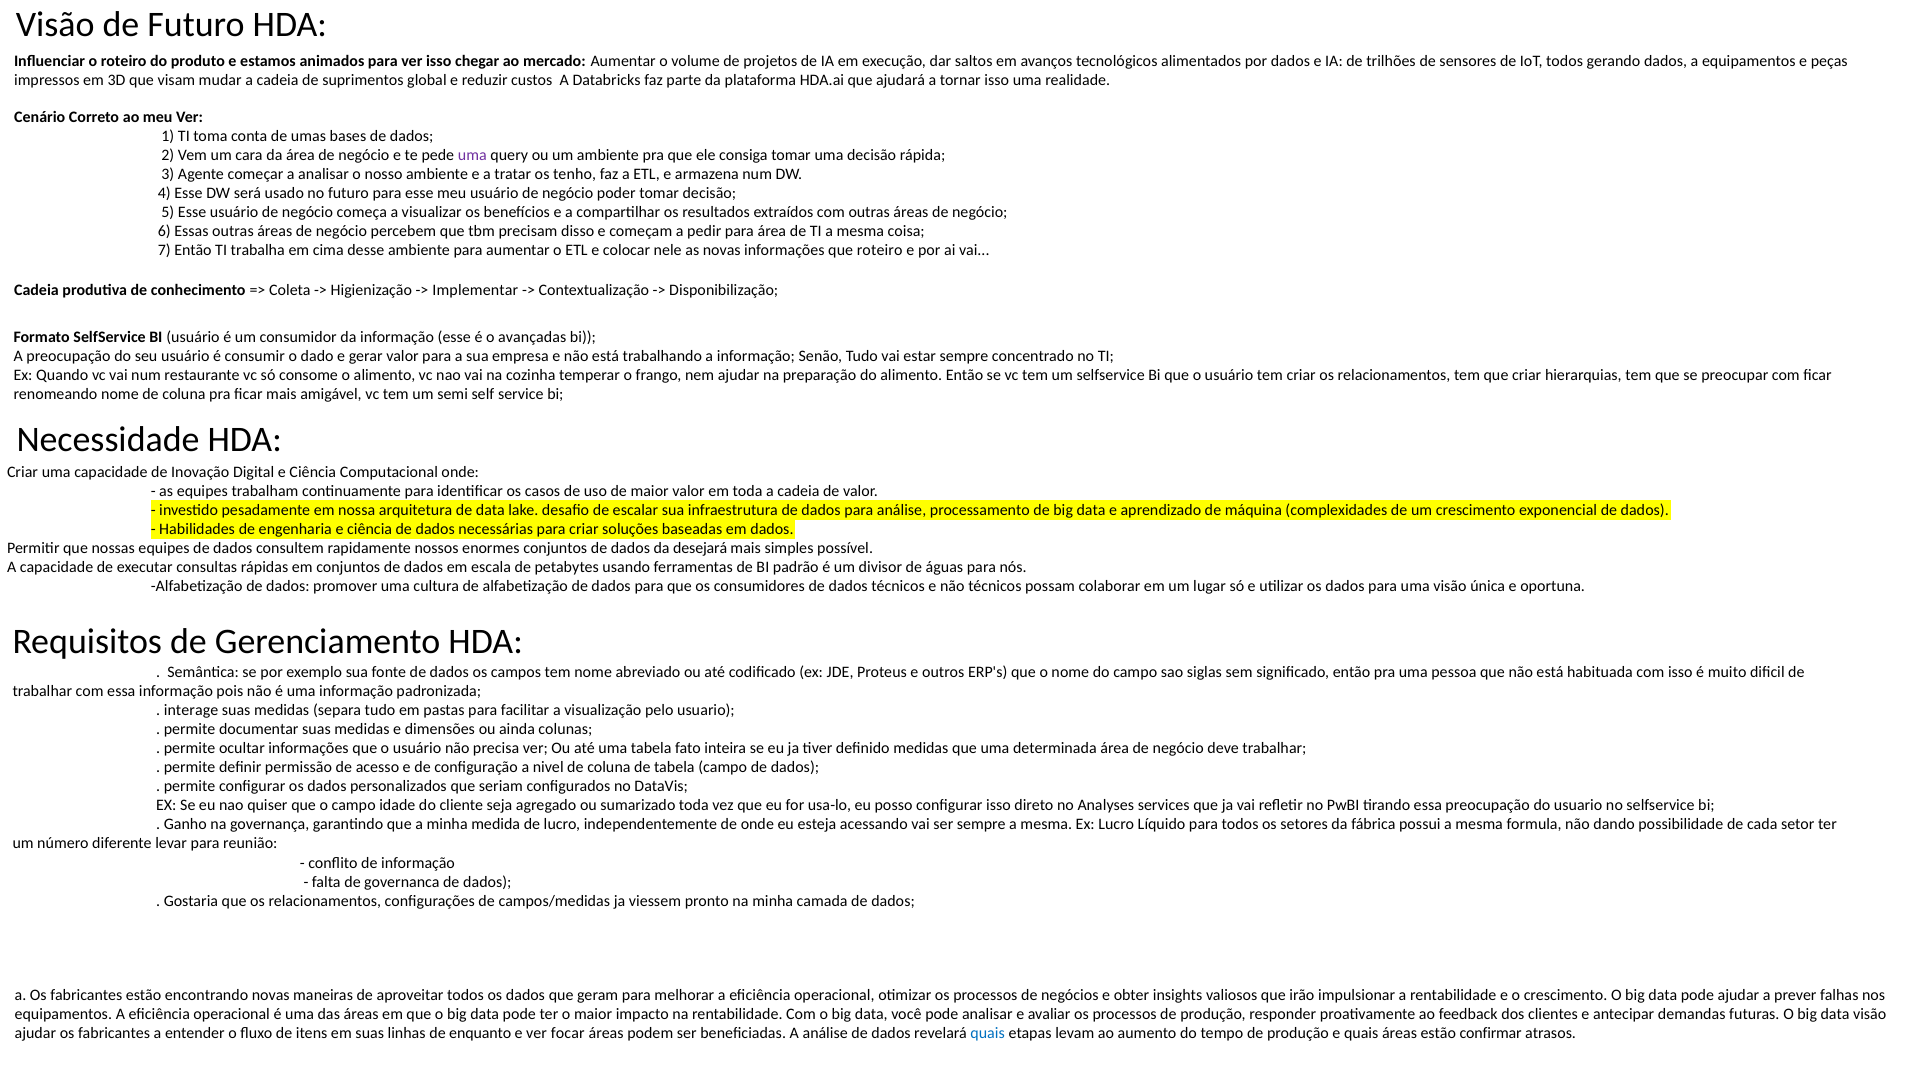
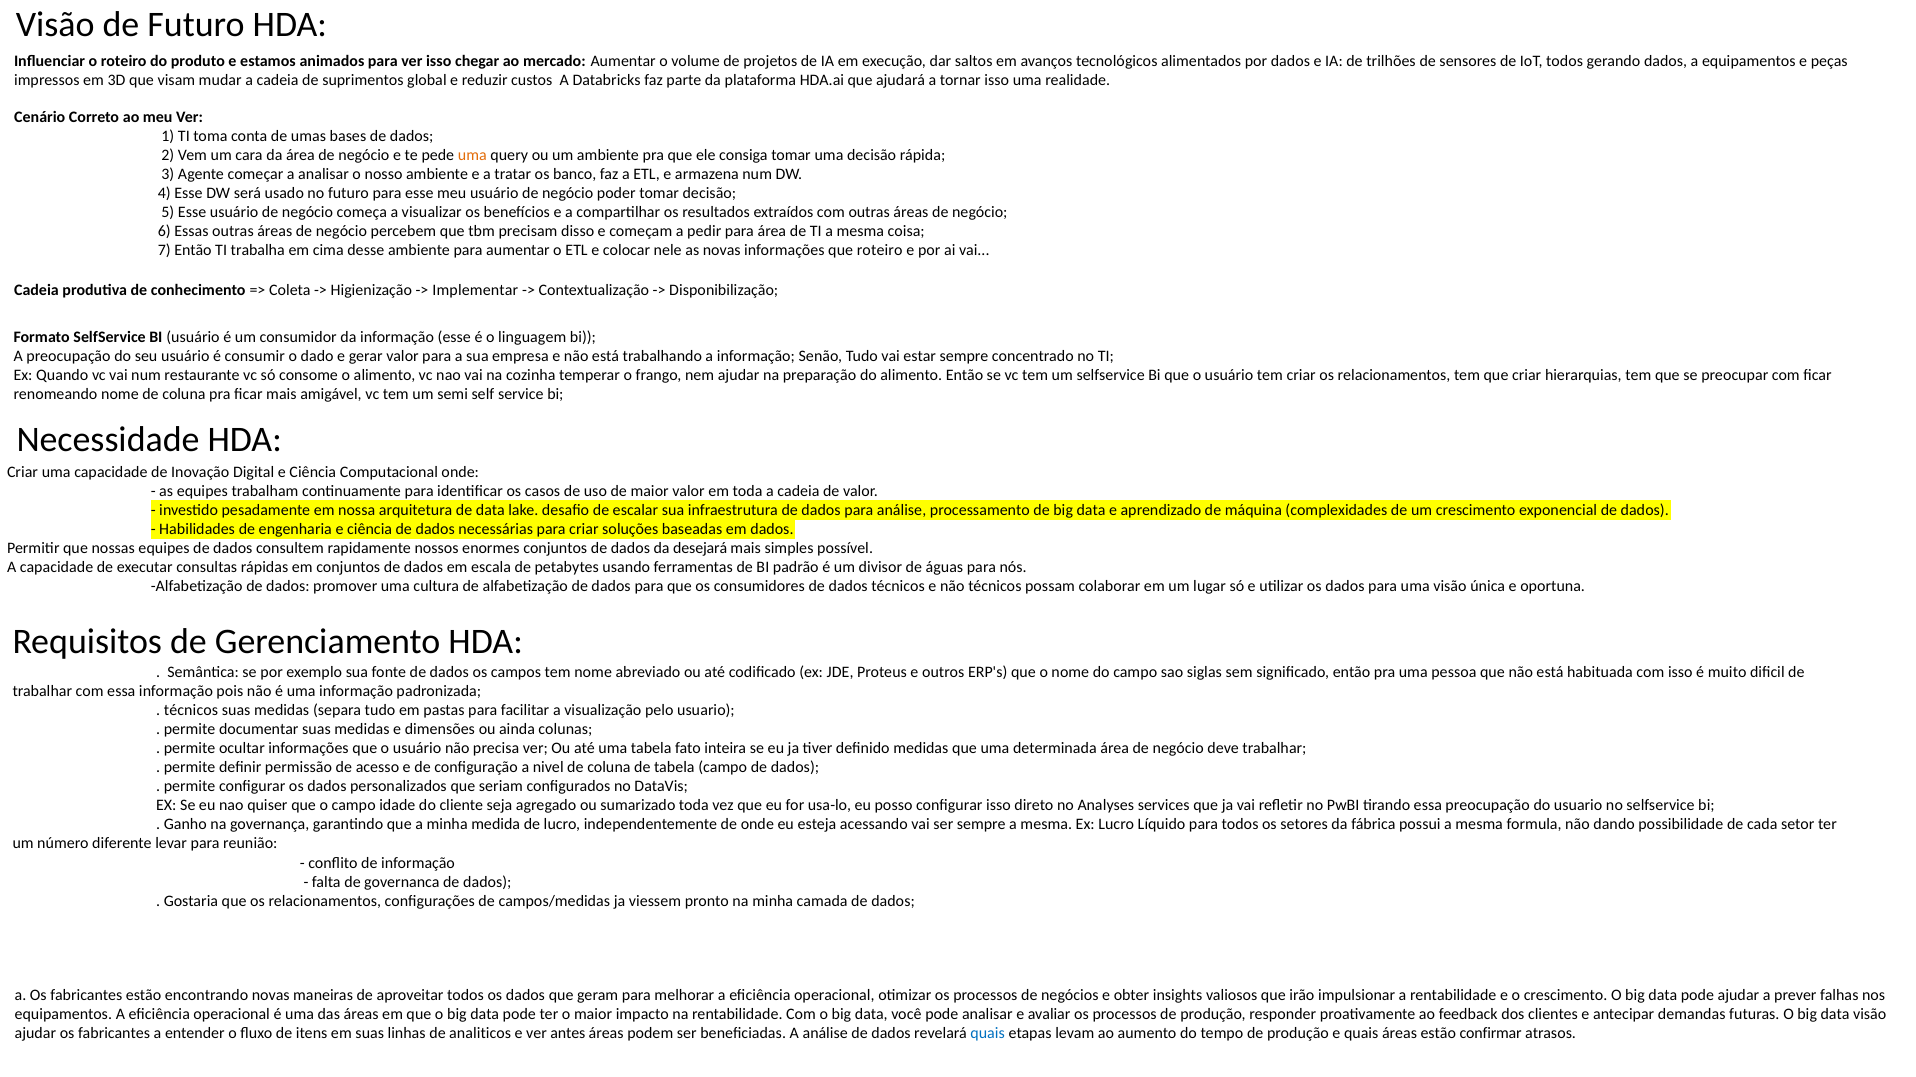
uma at (472, 155) colour: purple -> orange
tenho: tenho -> banco
avançadas: avançadas -> linguagem
interage at (191, 710): interage -> técnicos
enquanto: enquanto -> analiticos
focar: focar -> antes
